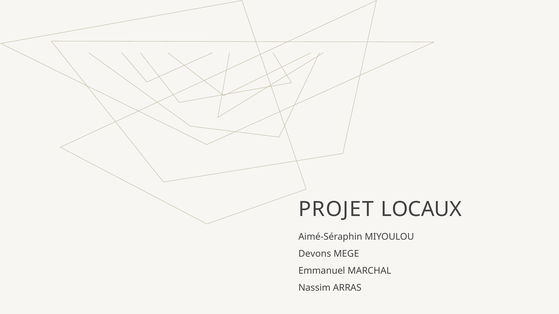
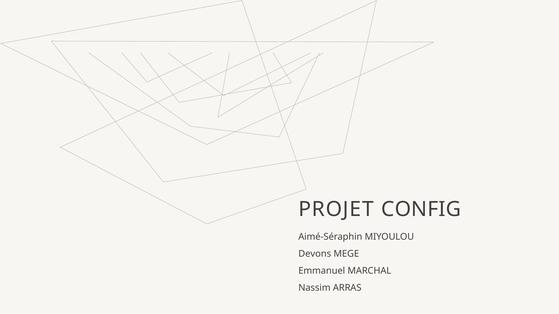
LOCAUX: LOCAUX -> CONFIG
